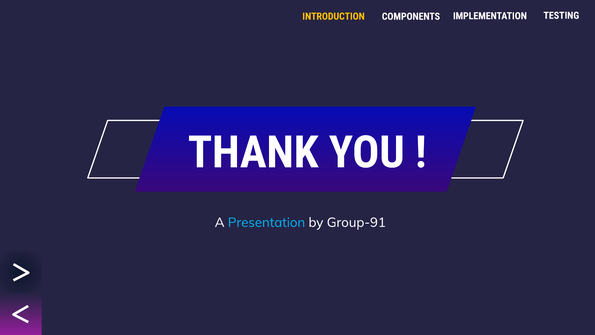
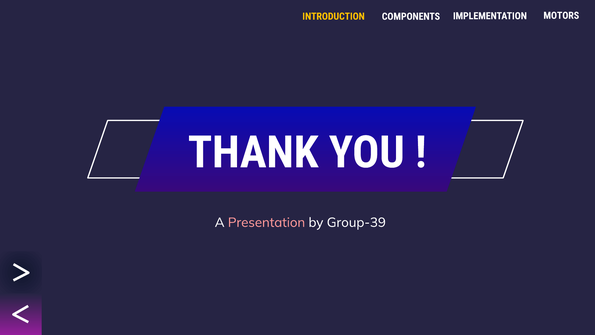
TESTING: TESTING -> MOTORS
Presentation colour: light blue -> pink
Group-91: Group-91 -> Group-39
